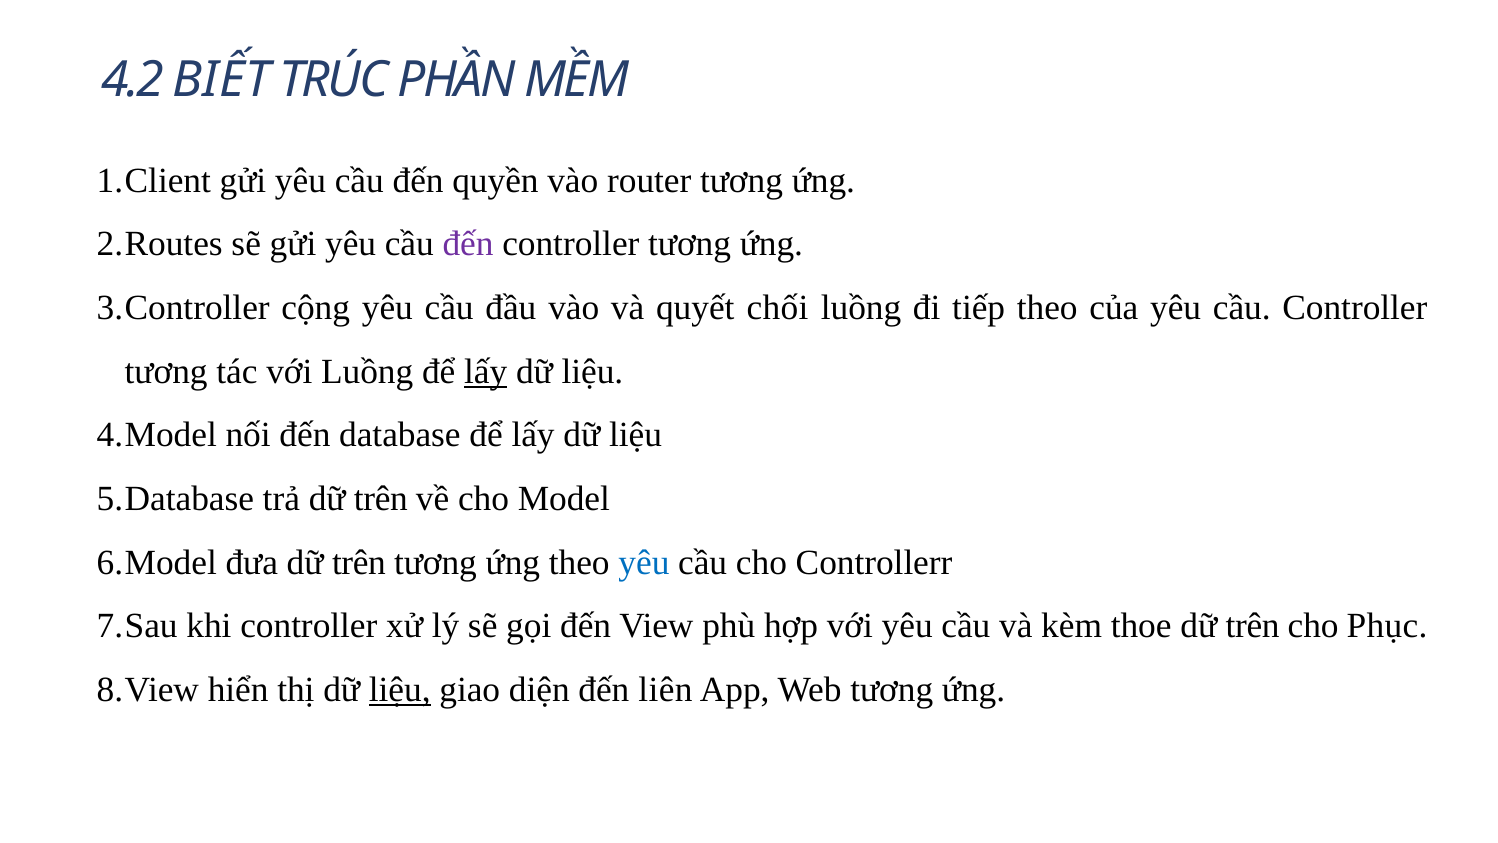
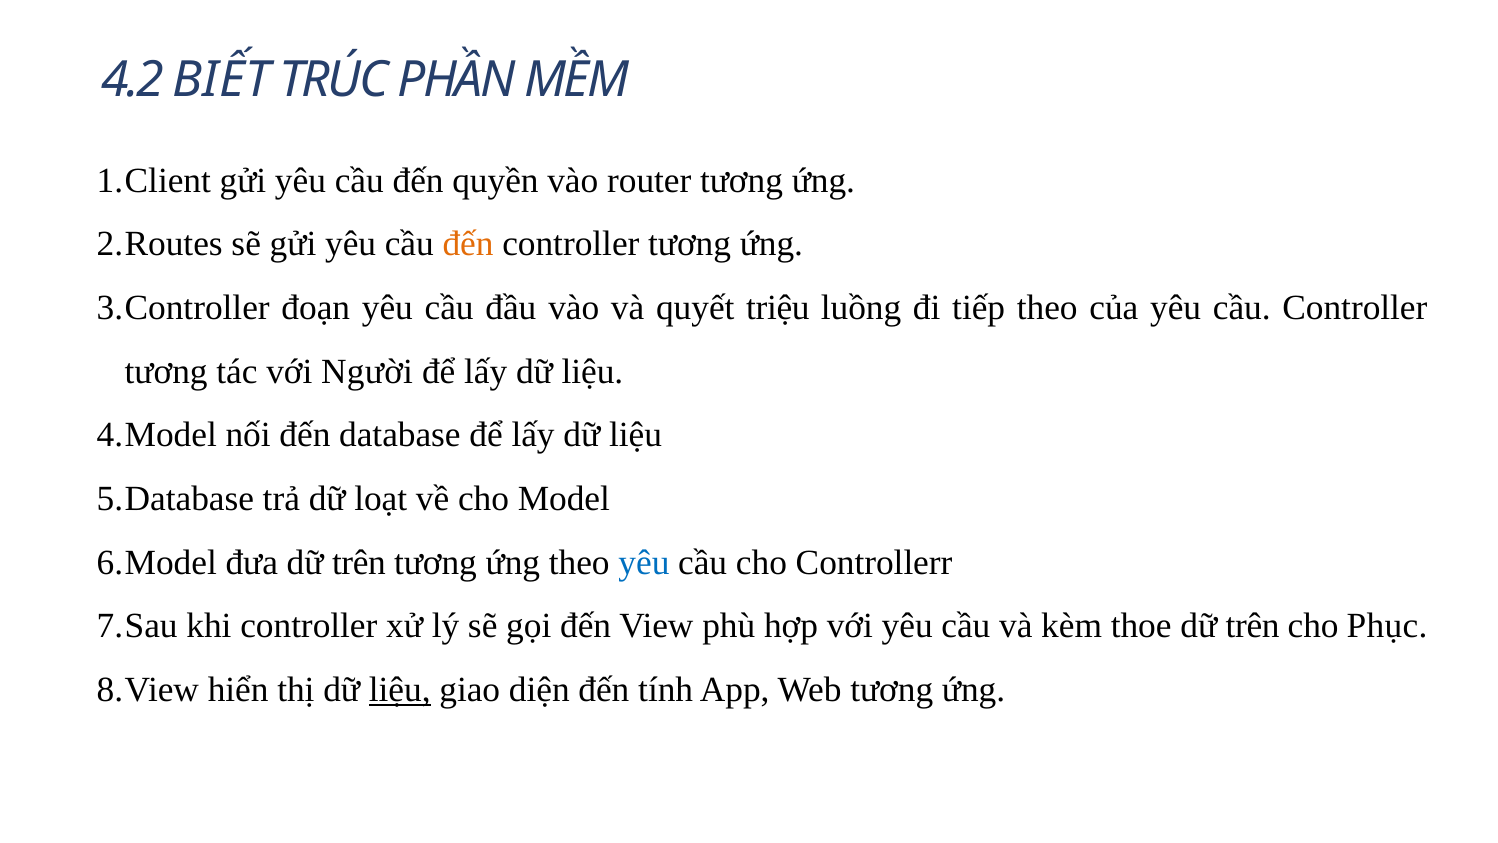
đến at (468, 244) colour: purple -> orange
cộng: cộng -> đoạn
chối: chối -> triệu
với Luồng: Luồng -> Người
lấy at (486, 371) underline: present -> none
trả dữ trên: trên -> loạt
liên: liên -> tính
